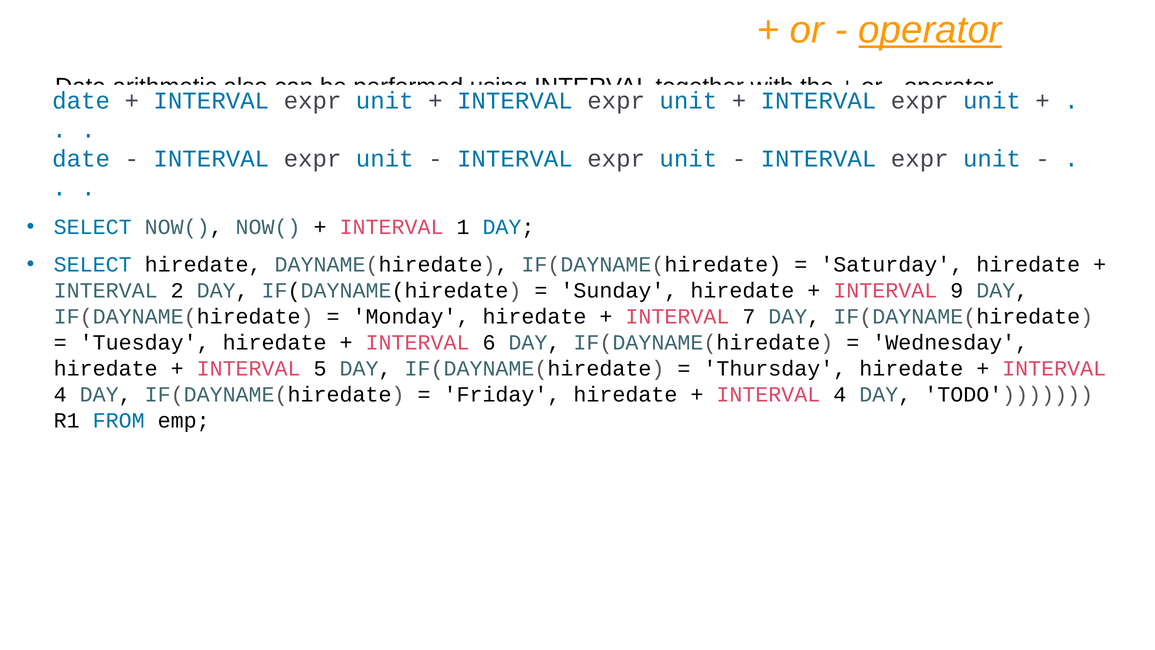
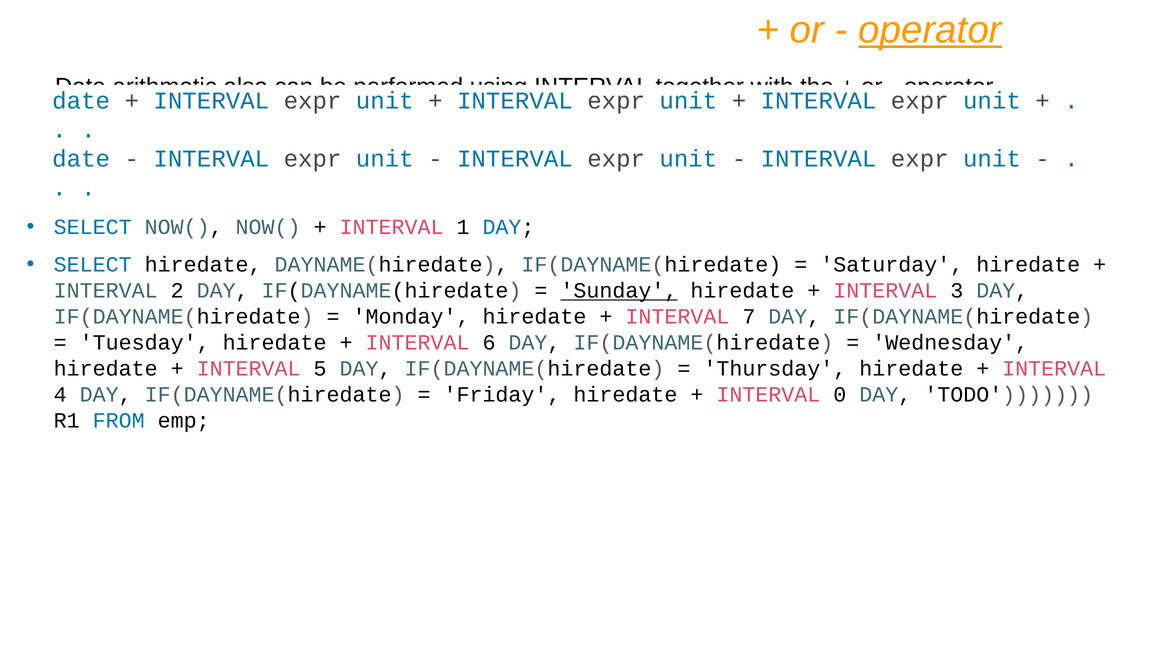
Sunday underline: none -> present
9: 9 -> 3
4 at (840, 395): 4 -> 0
